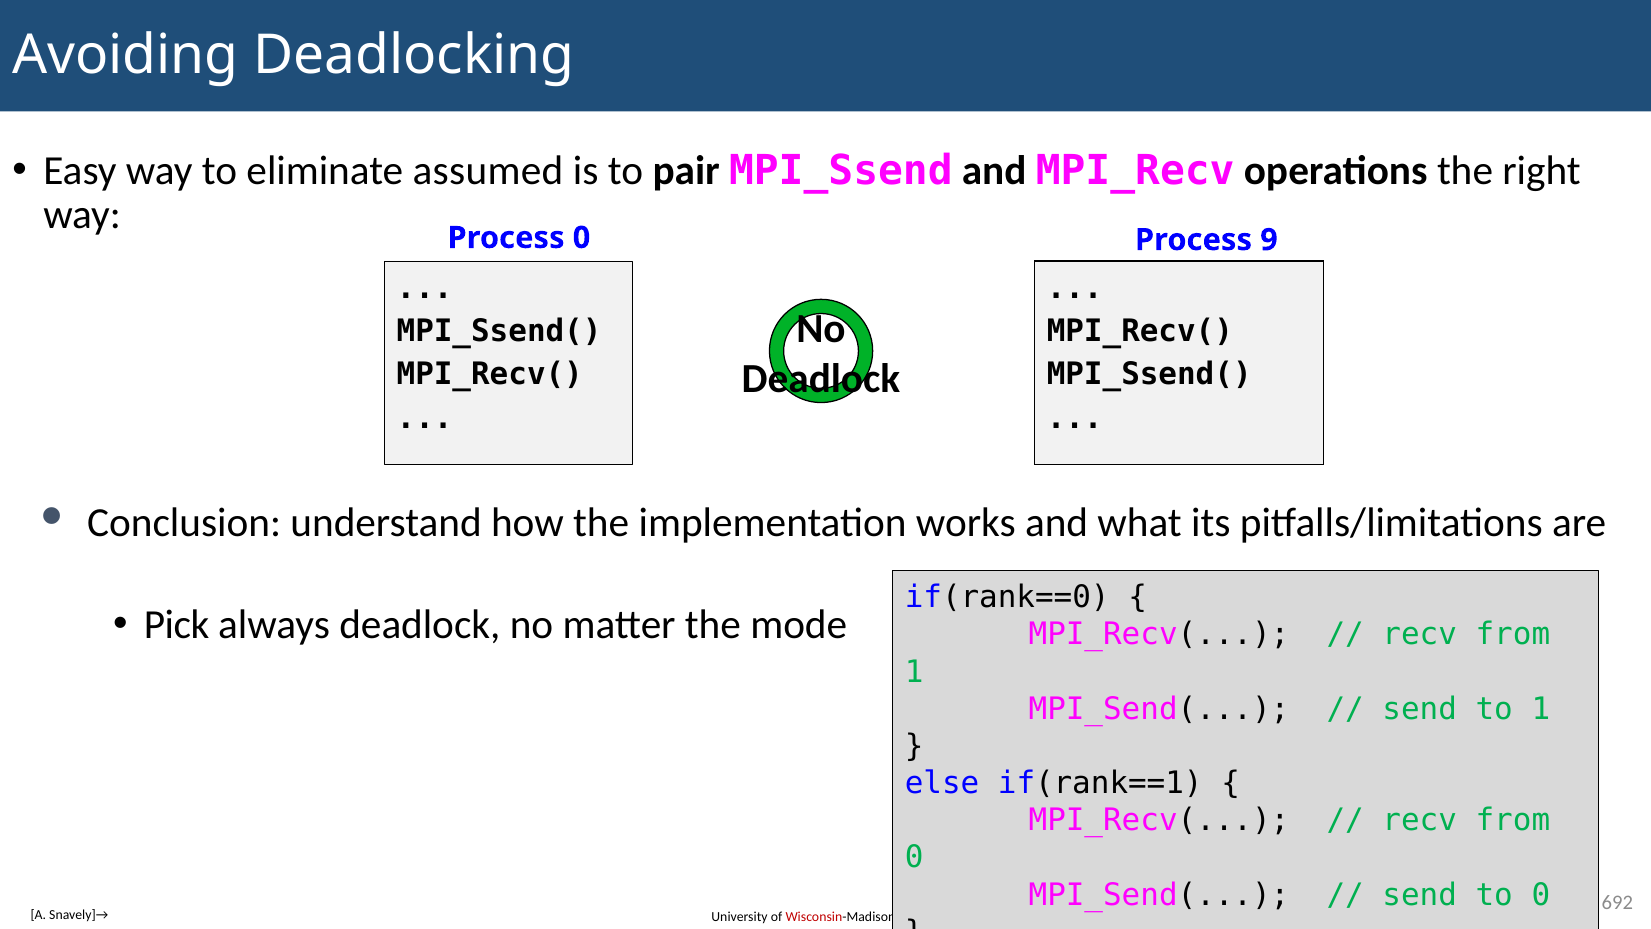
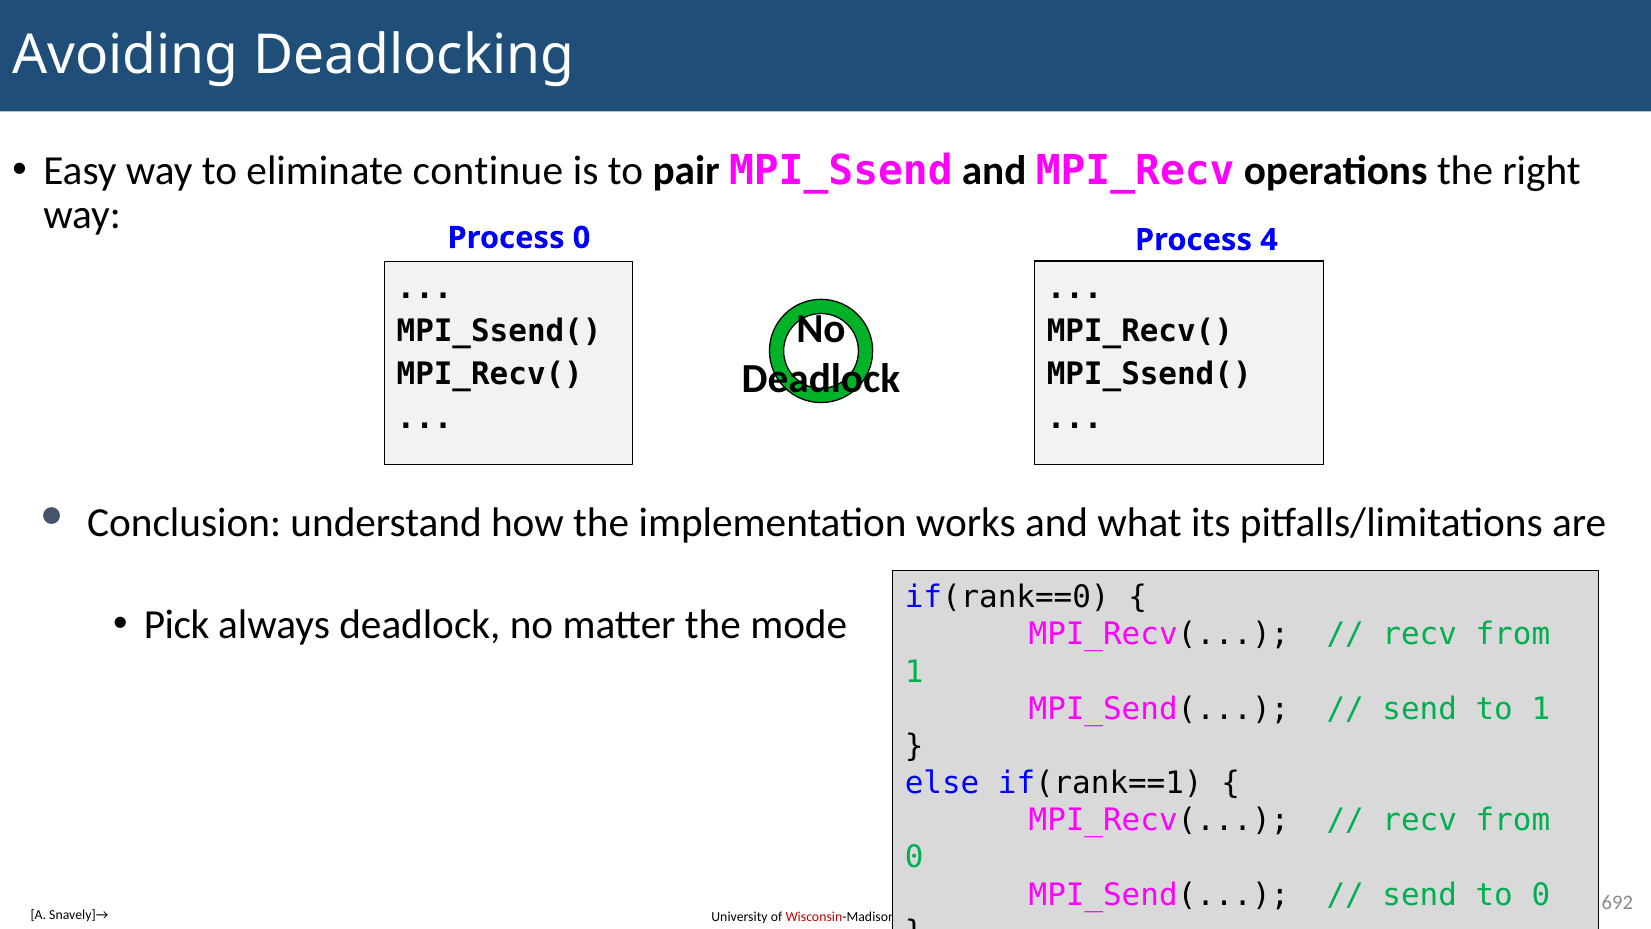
assumed: assumed -> continue
9: 9 -> 4
